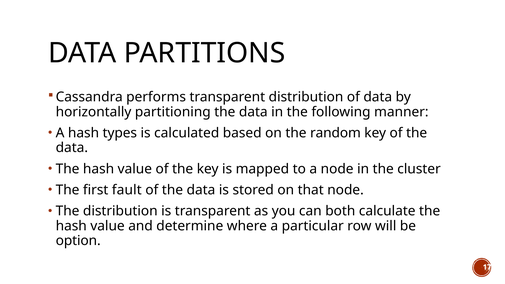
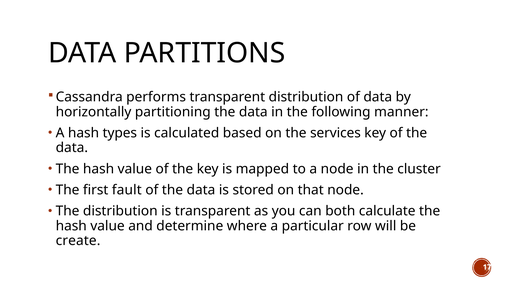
random: random -> services
option: option -> create
